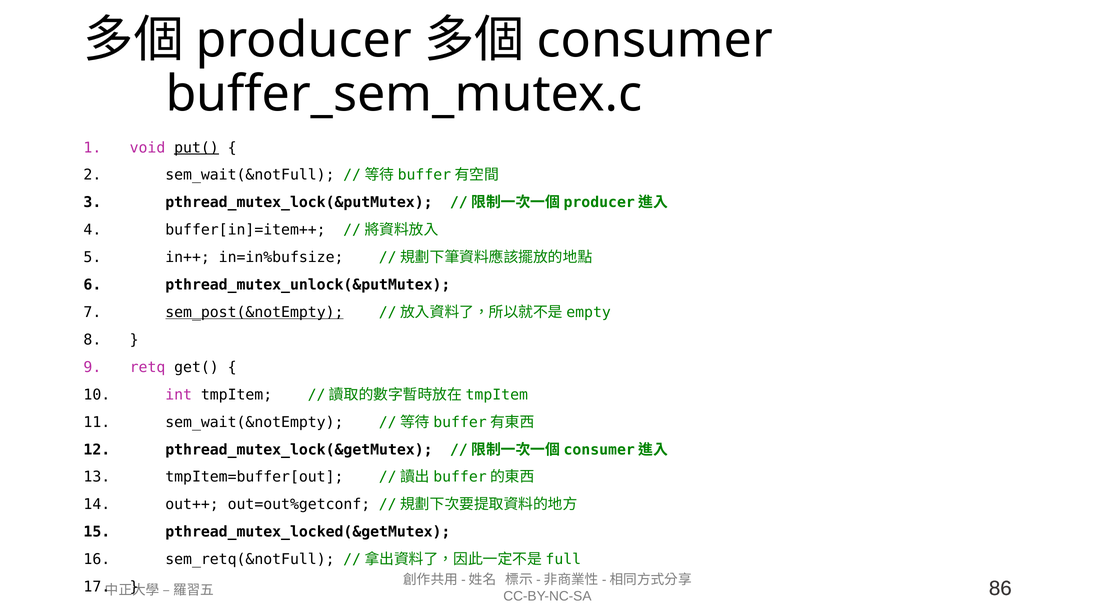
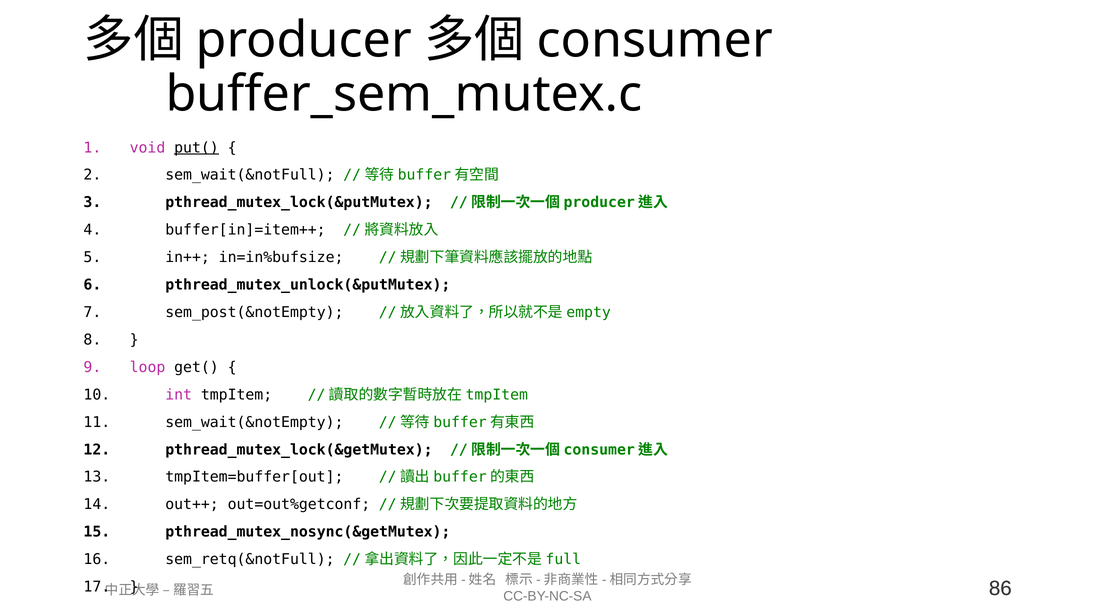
sem_post(&notEmpty underline: present -> none
retq: retq -> loop
pthread_mutex_locked(&getMutex: pthread_mutex_locked(&getMutex -> pthread_mutex_nosync(&getMutex
